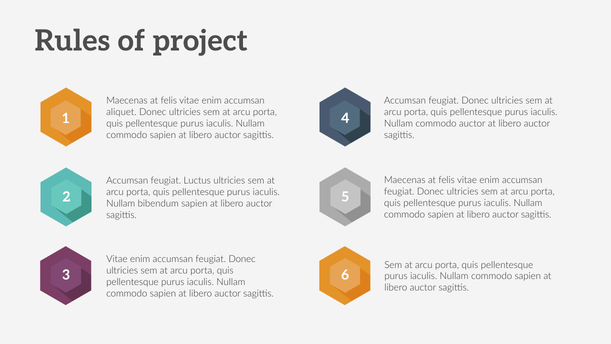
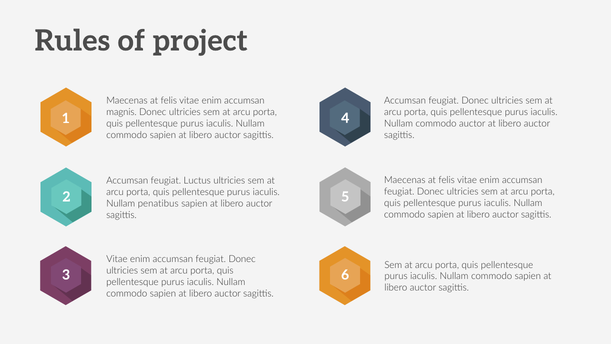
aliquet: aliquet -> magnis
bibendum: bibendum -> penatibus
